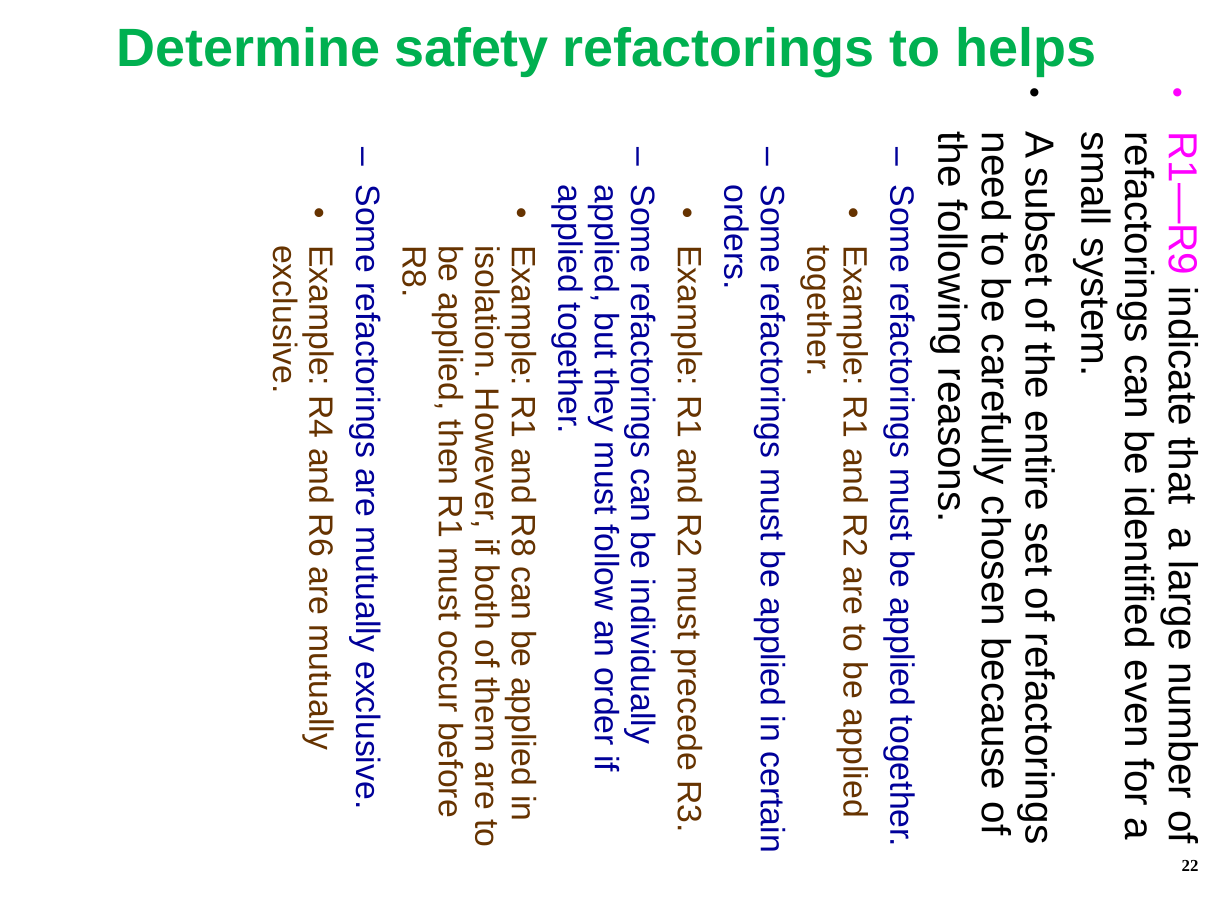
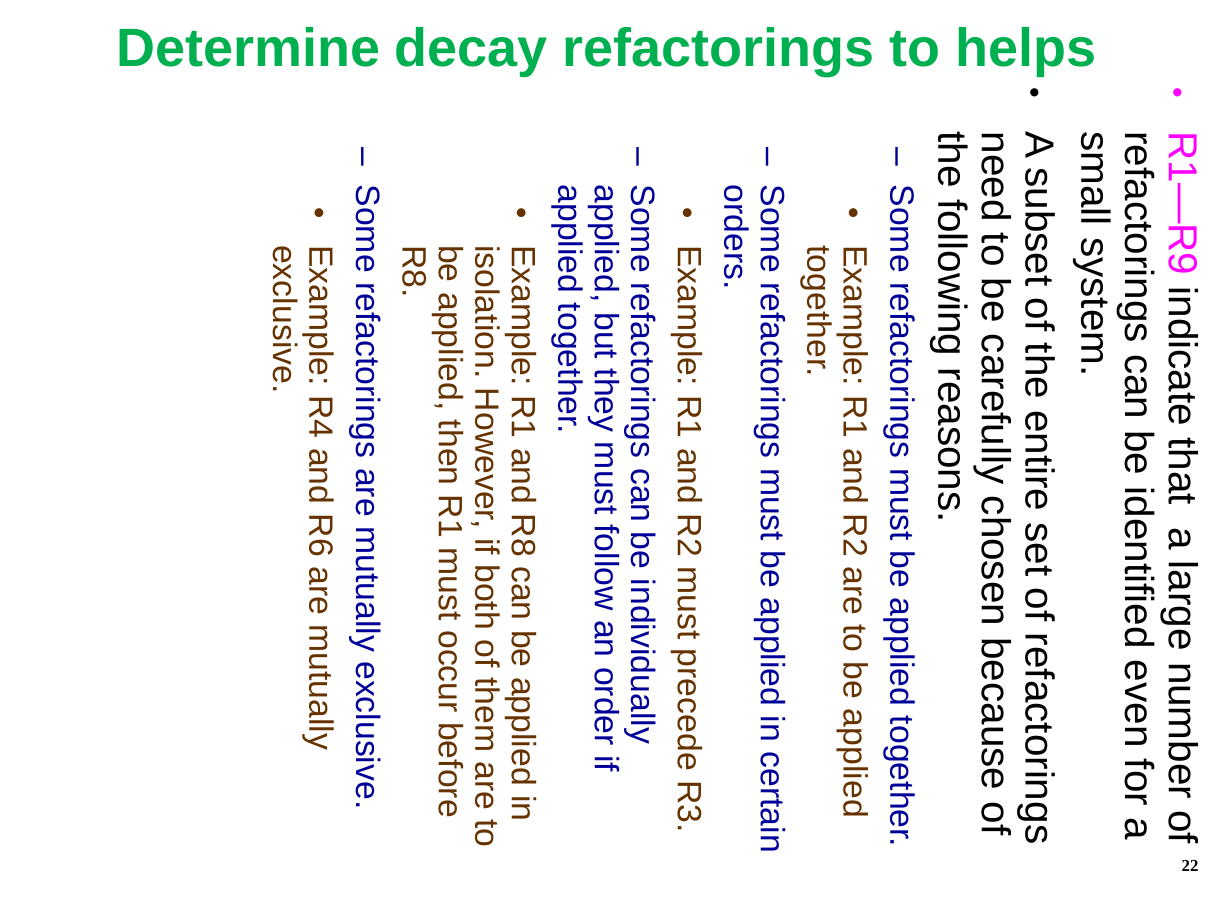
safety: safety -> decay
